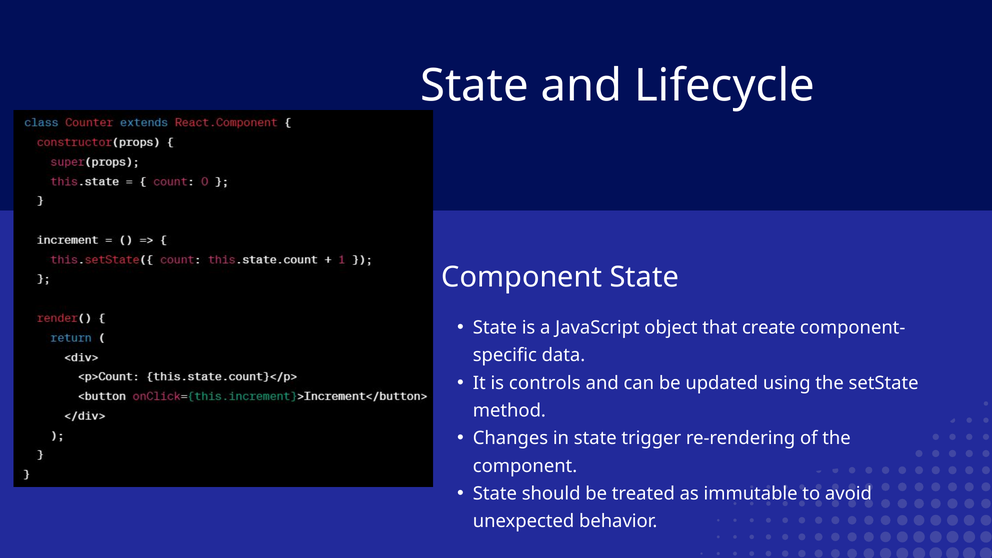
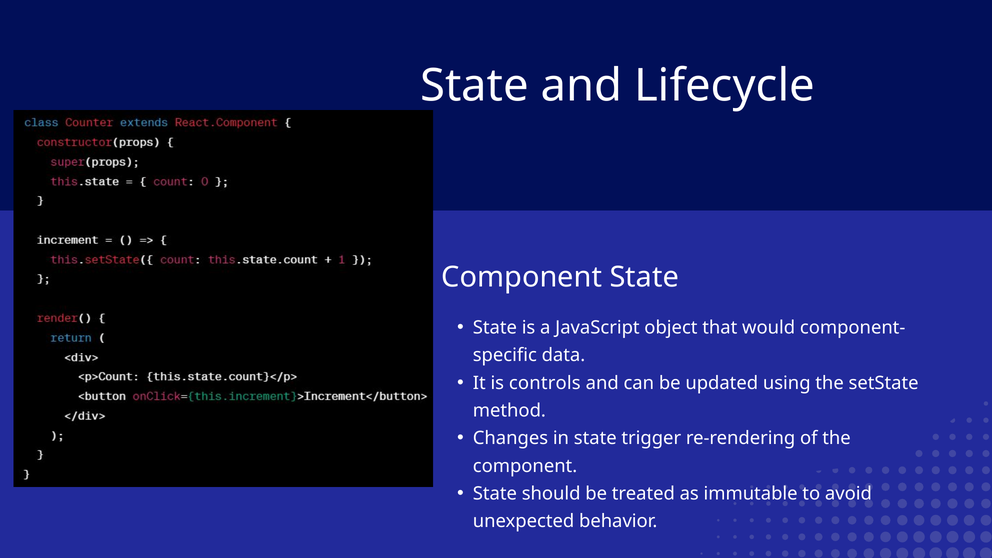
create: create -> would
